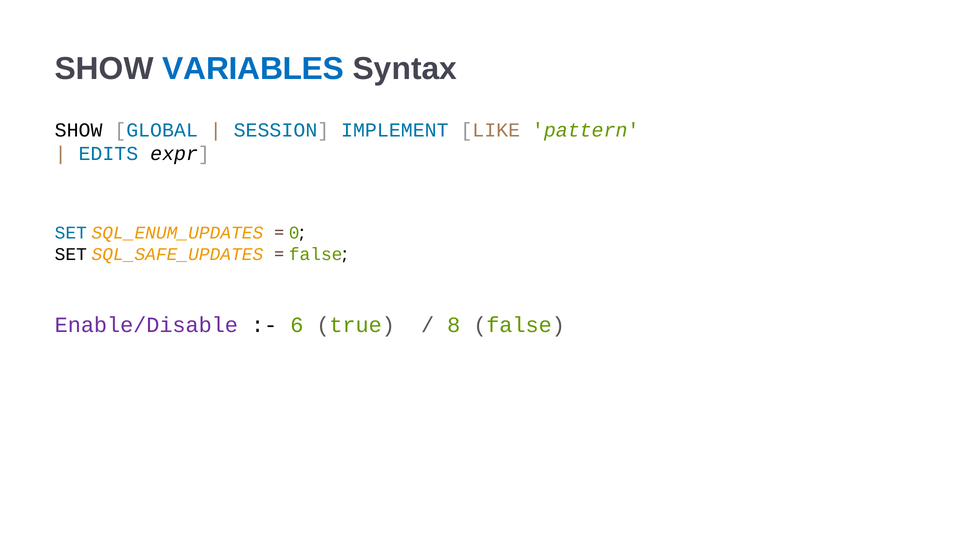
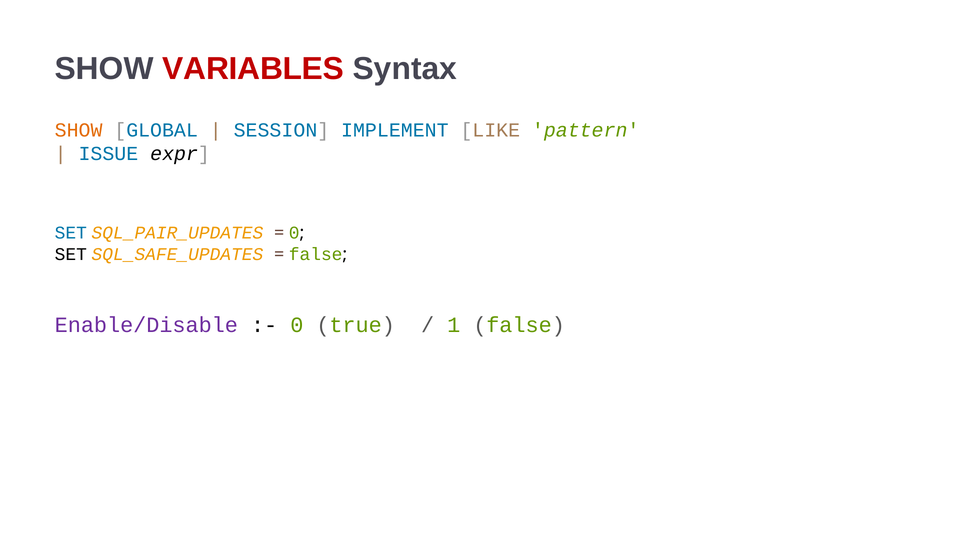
VARIABLES colour: blue -> red
SHOW at (79, 130) colour: black -> orange
EDITS: EDITS -> ISSUE
SQL_ENUM_UPDATES: SQL_ENUM_UPDATES -> SQL_PAIR_UPDATES
6 at (297, 326): 6 -> 0
8: 8 -> 1
